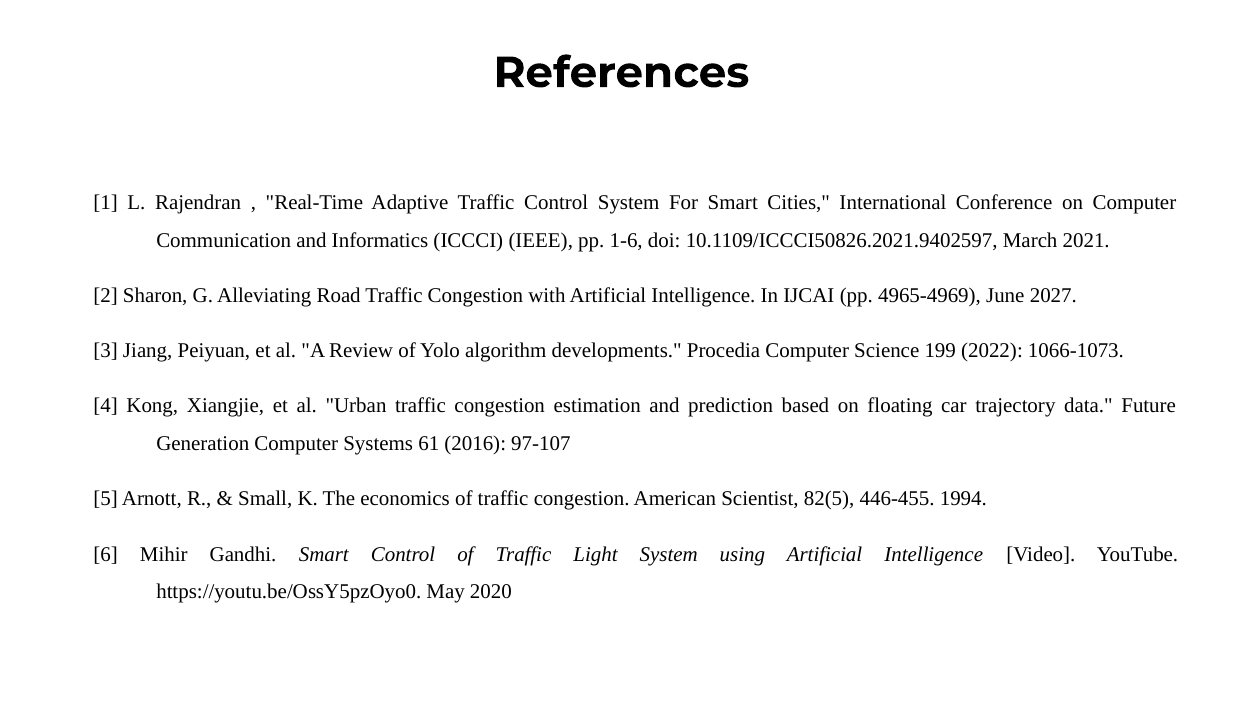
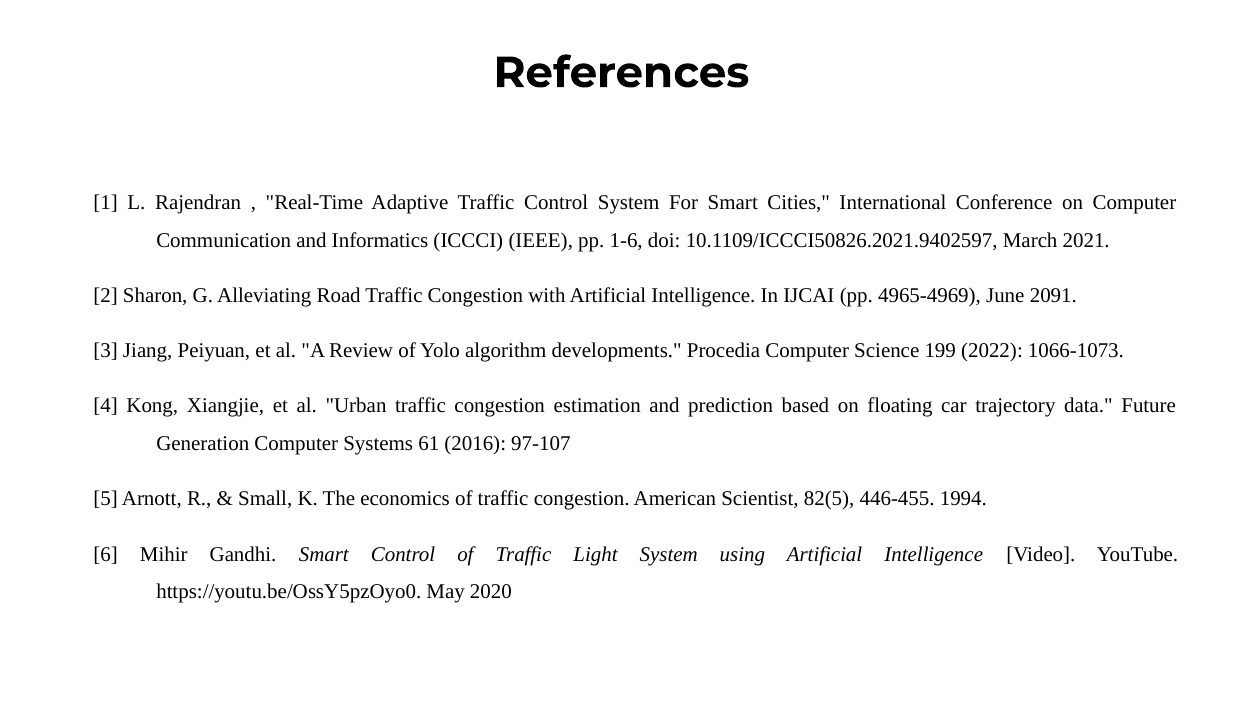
2027: 2027 -> 2091
